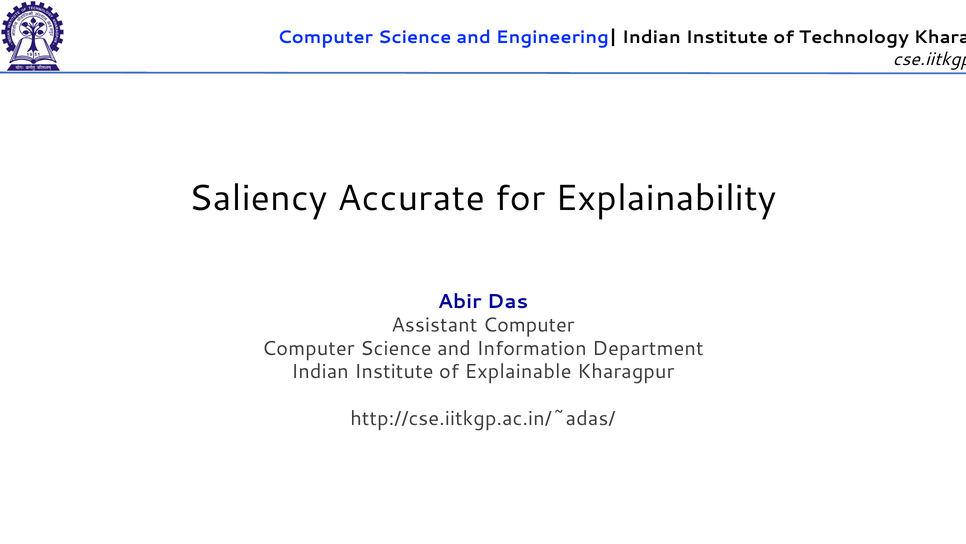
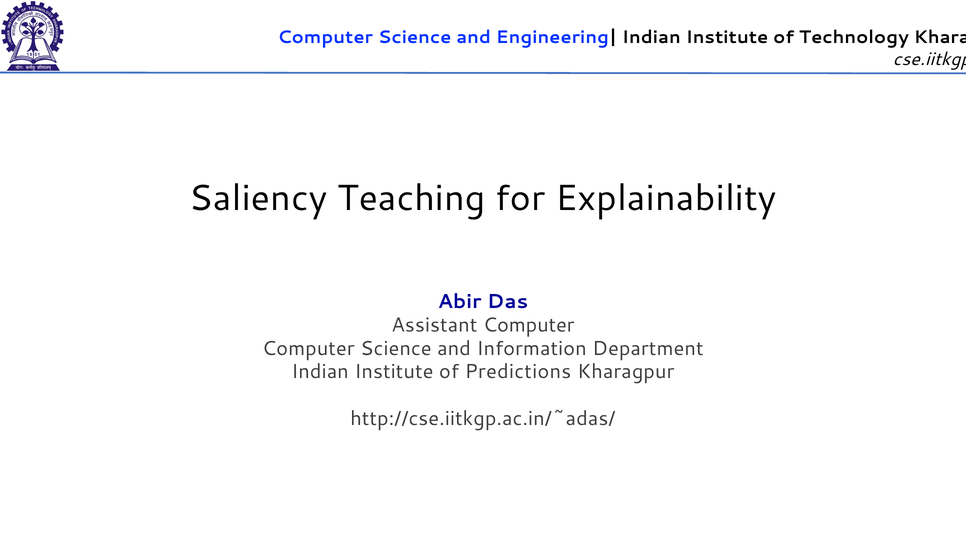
Accurate: Accurate -> Teaching
Explainable: Explainable -> Predictions
